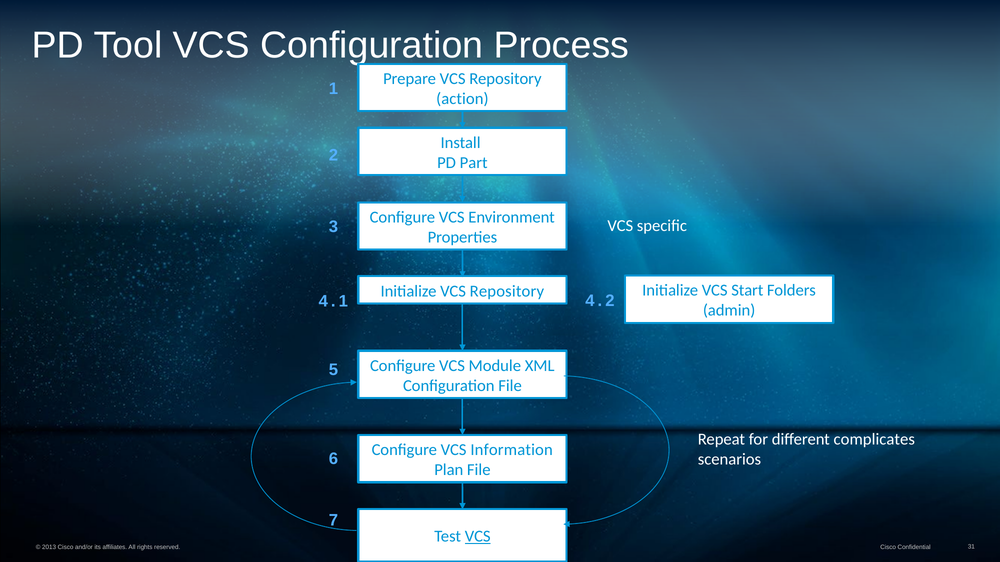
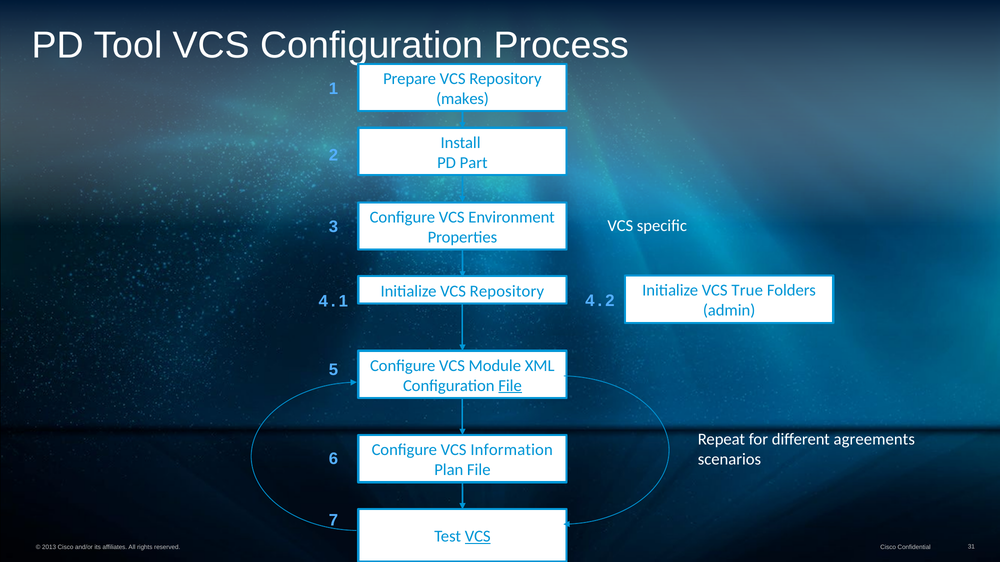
action: action -> makes
Start: Start -> True
File at (510, 386) underline: none -> present
complicates: complicates -> agreements
